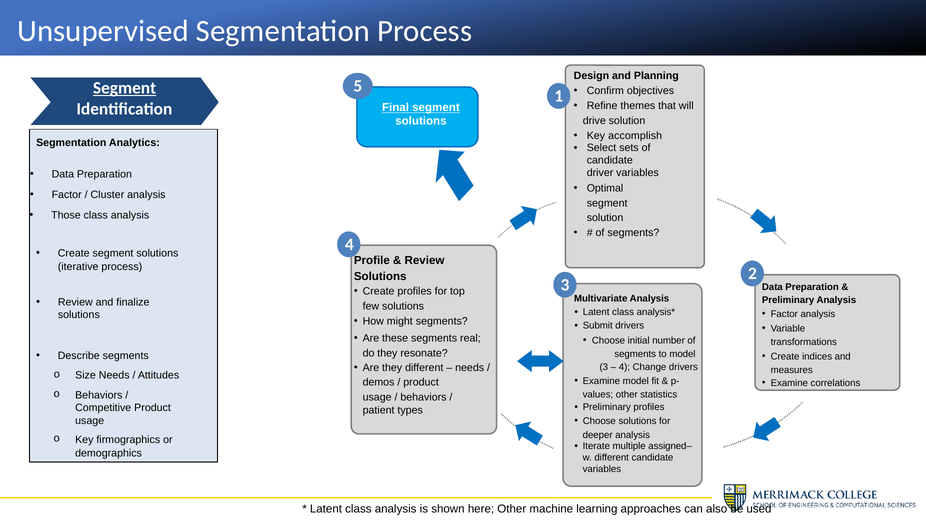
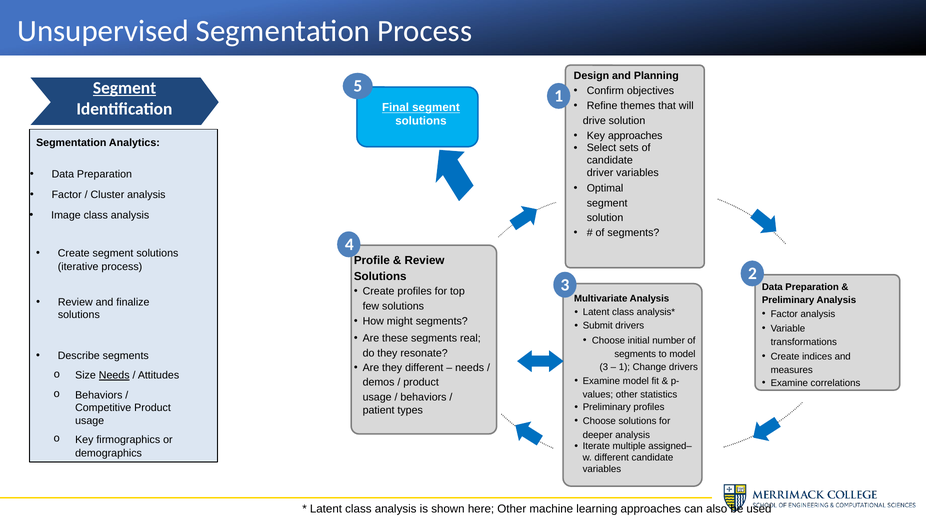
Key accomplish: accomplish -> approaches
Those: Those -> Image
4 at (624, 367): 4 -> 1
Needs at (114, 375) underline: none -> present
